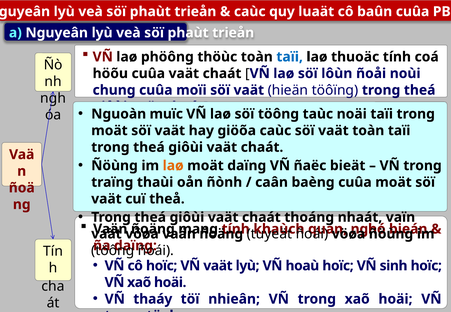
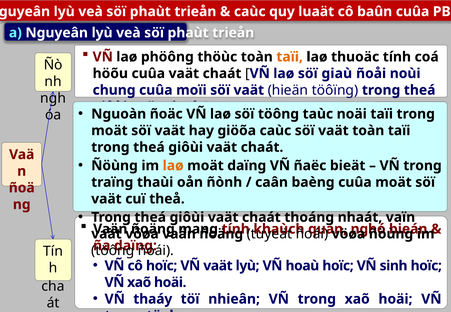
taïi at (290, 57) colour: blue -> orange
lôùn: lôùn -> giaù
muïc: muïc -> ñoäc
